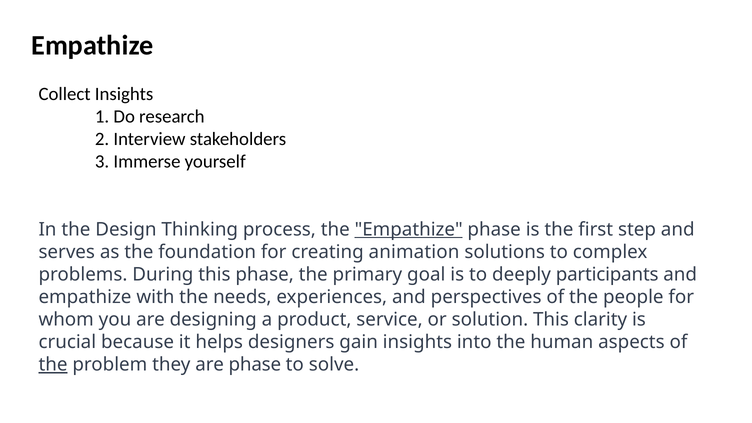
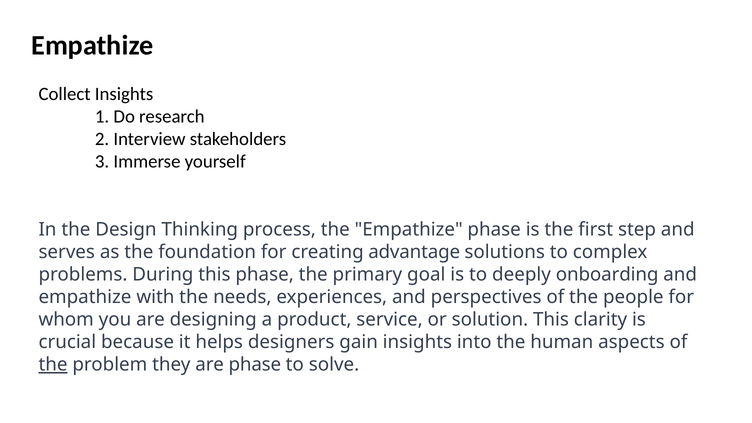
Empathize at (409, 229) underline: present -> none
animation: animation -> advantage
participants: participants -> onboarding
